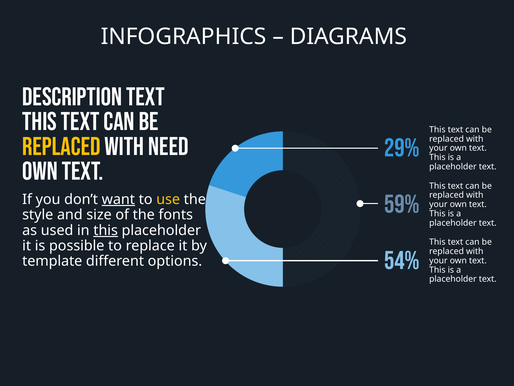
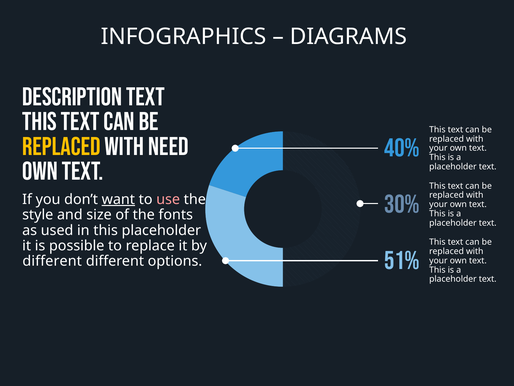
29%: 29% -> 40%
use colour: yellow -> pink
59%: 59% -> 30%
this at (106, 230) underline: present -> none
54%: 54% -> 51%
template at (52, 261): template -> different
